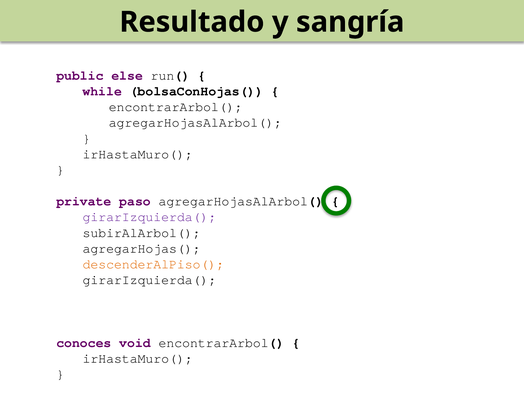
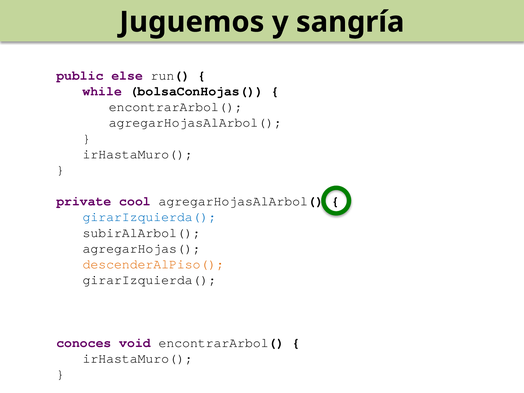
Resultado: Resultado -> Juguemos
paso: paso -> cool
girarIzquierda( at (149, 217) colour: purple -> blue
